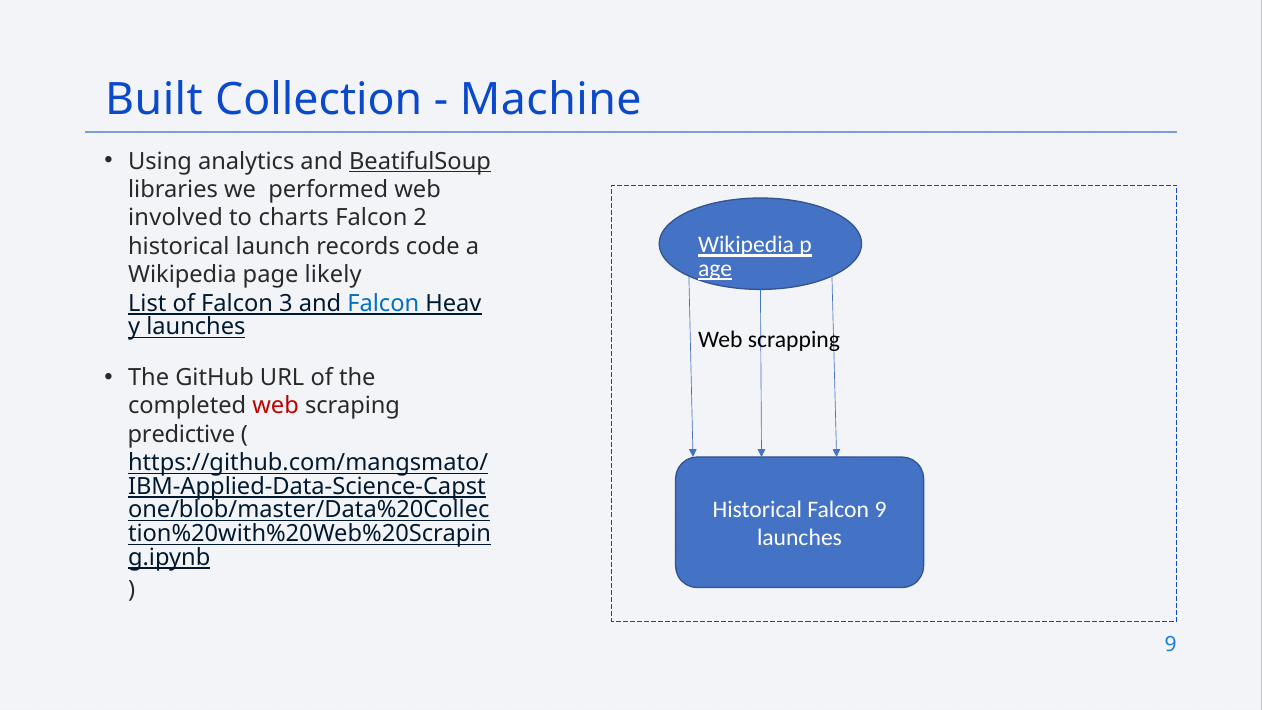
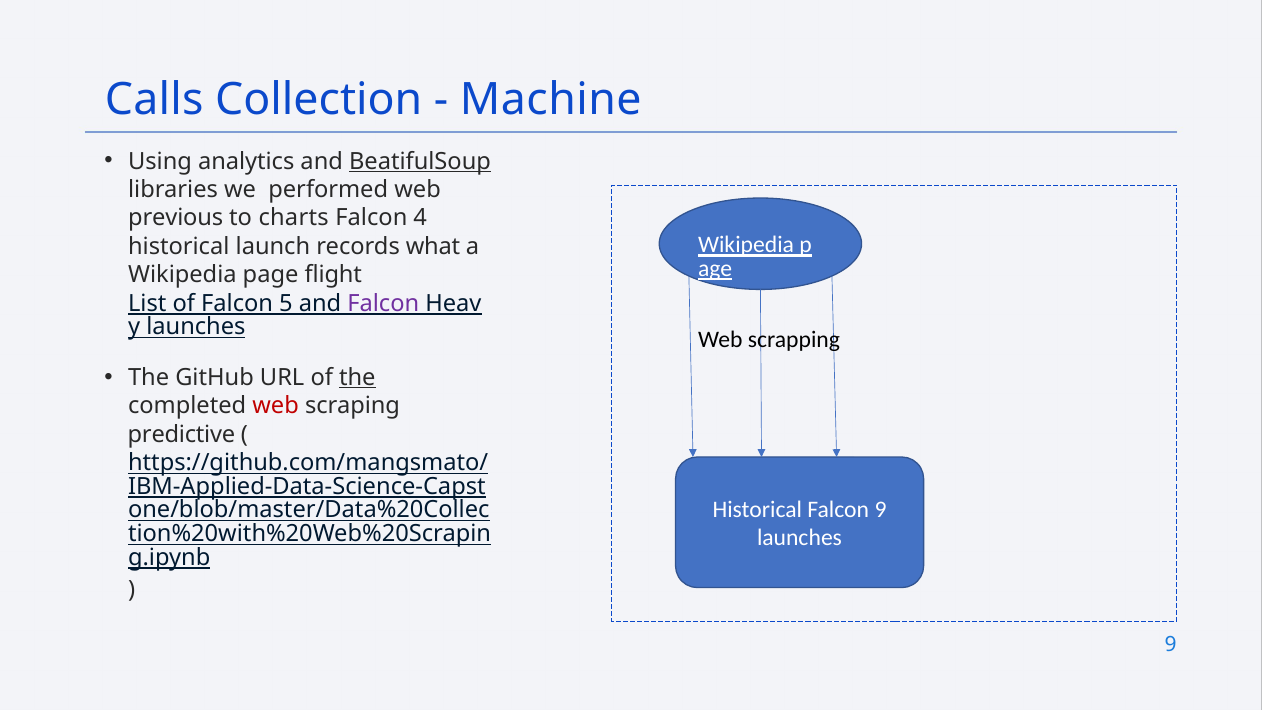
Built: Built -> Calls
involved: involved -> previous
2: 2 -> 4
code: code -> what
likely: likely -> flight
3: 3 -> 5
Falcon at (383, 303) colour: blue -> purple
the at (357, 377) underline: none -> present
